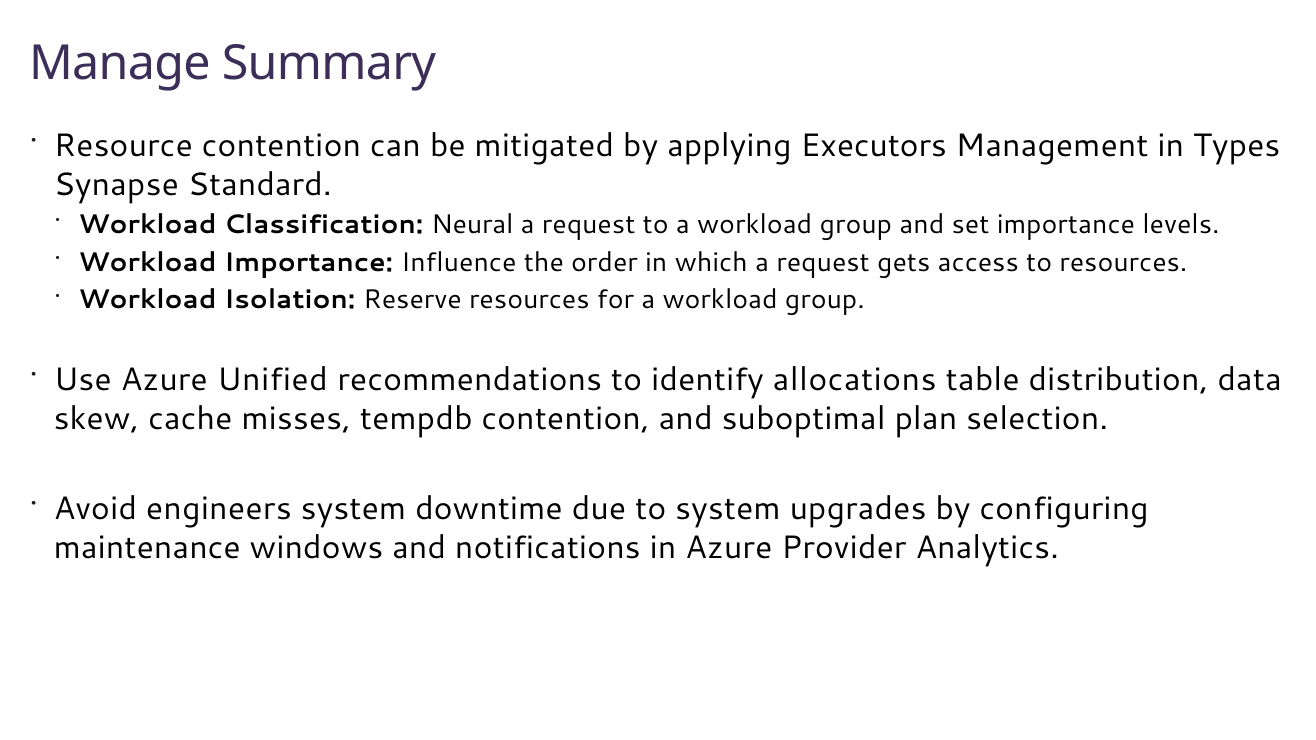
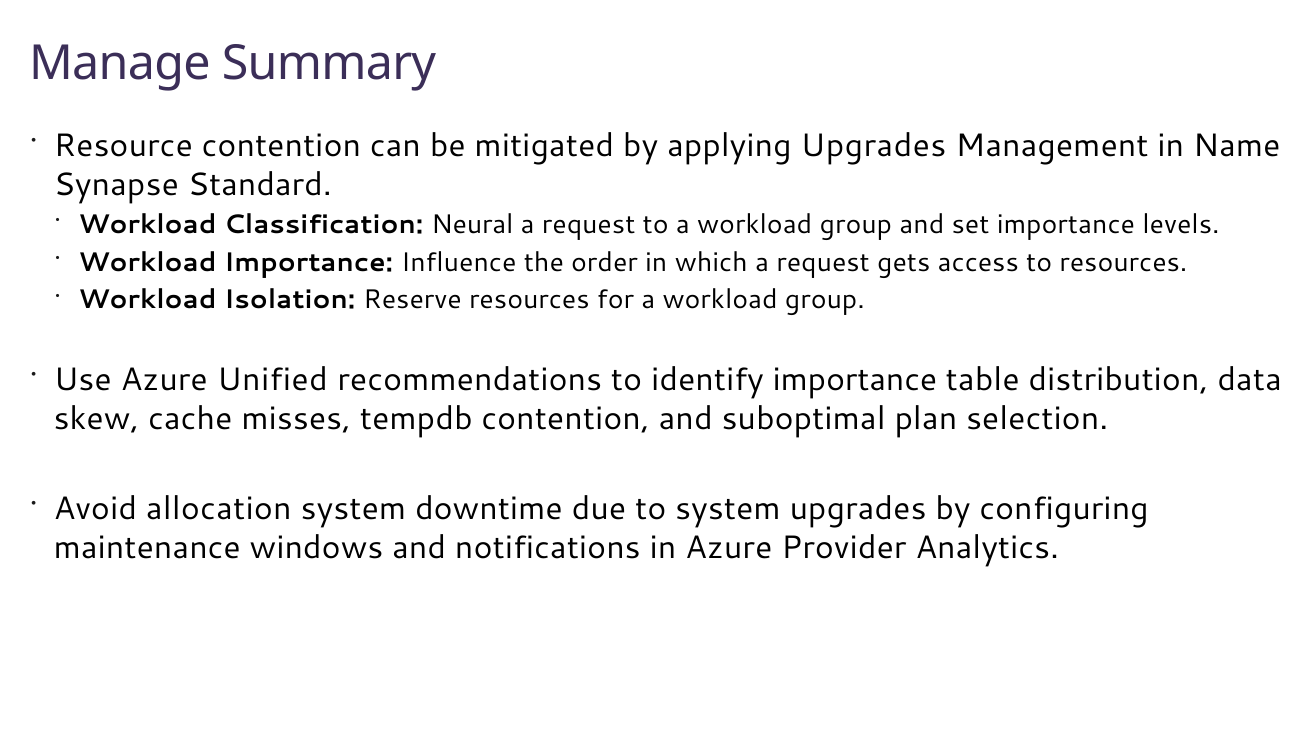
applying Executors: Executors -> Upgrades
Types: Types -> Name
identify allocations: allocations -> importance
engineers: engineers -> allocation
